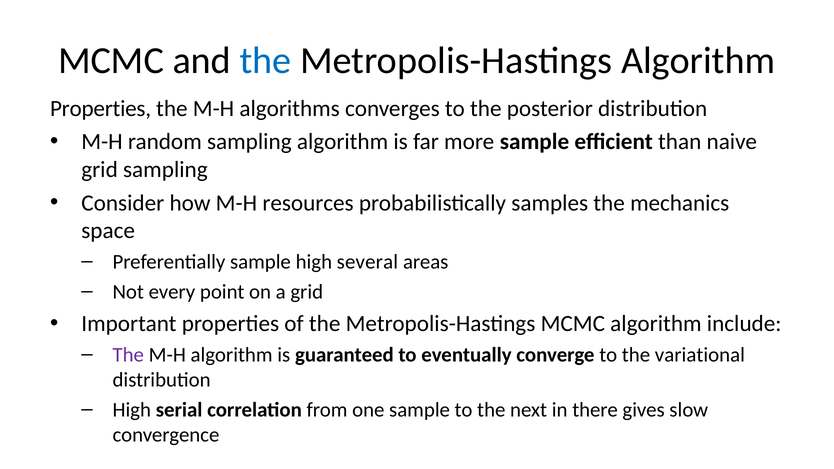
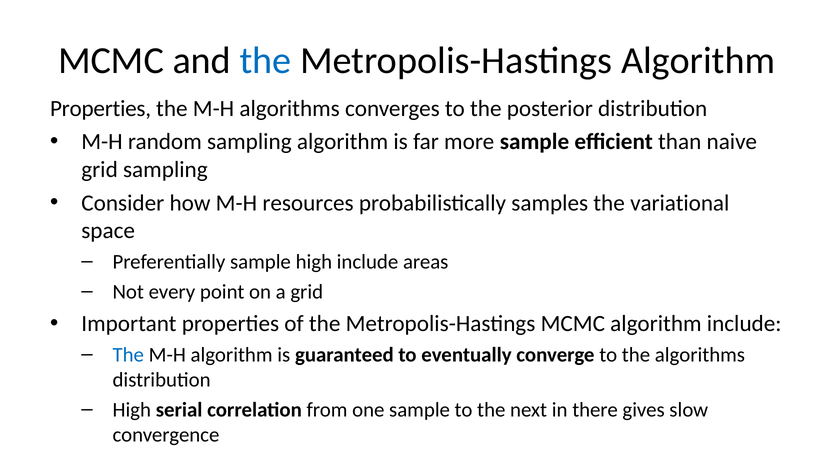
mechanics: mechanics -> variational
high several: several -> include
The at (128, 355) colour: purple -> blue
the variational: variational -> algorithms
